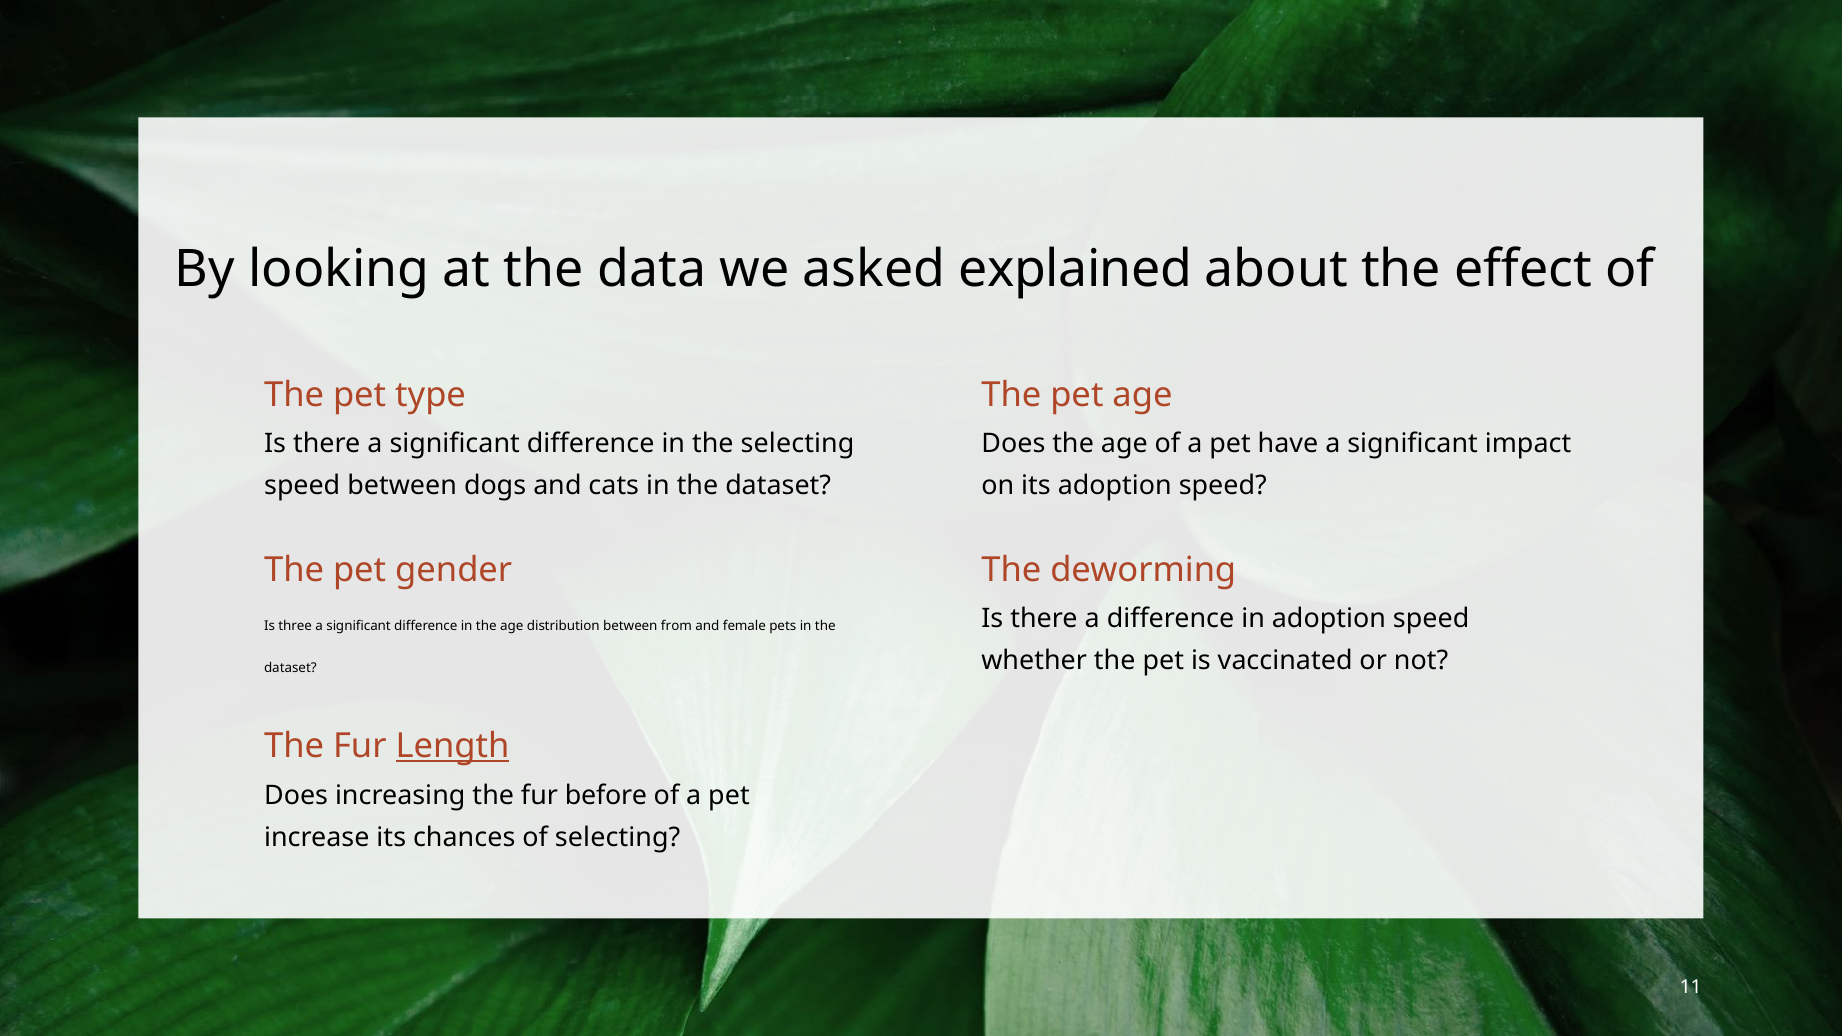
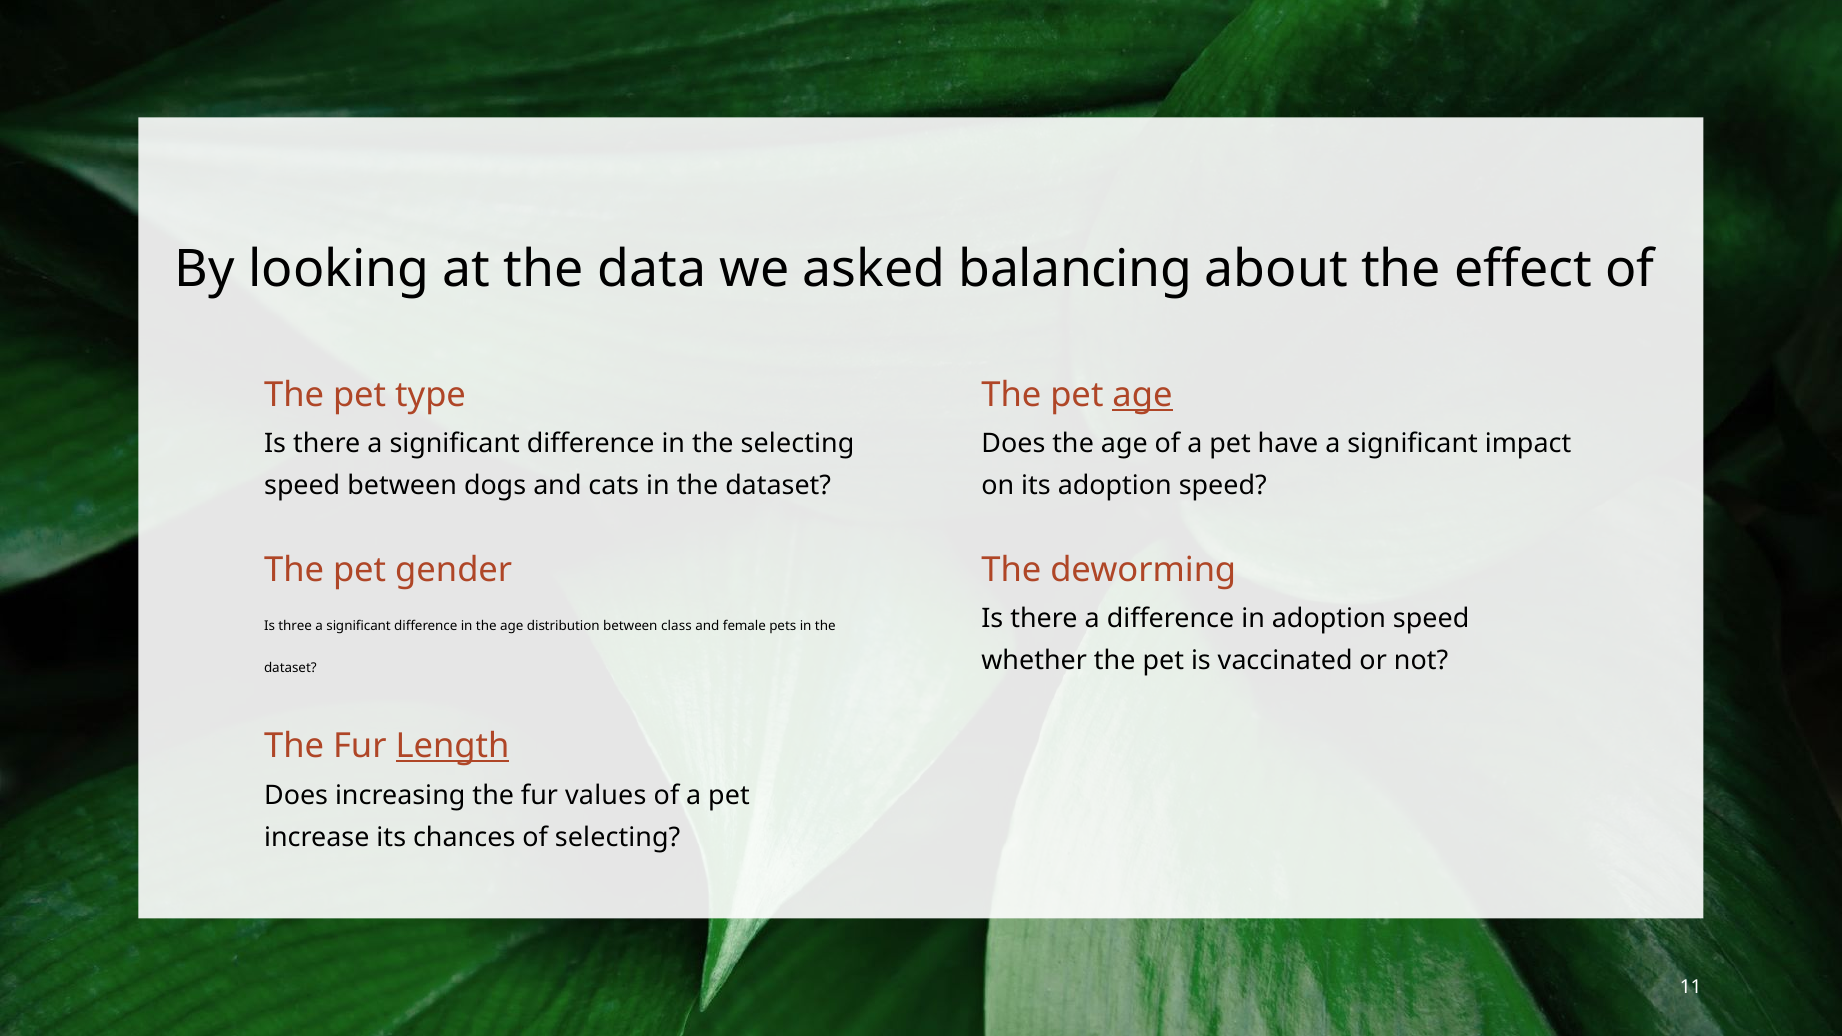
explained: explained -> balancing
age at (1143, 395) underline: none -> present
from: from -> class
before: before -> values
